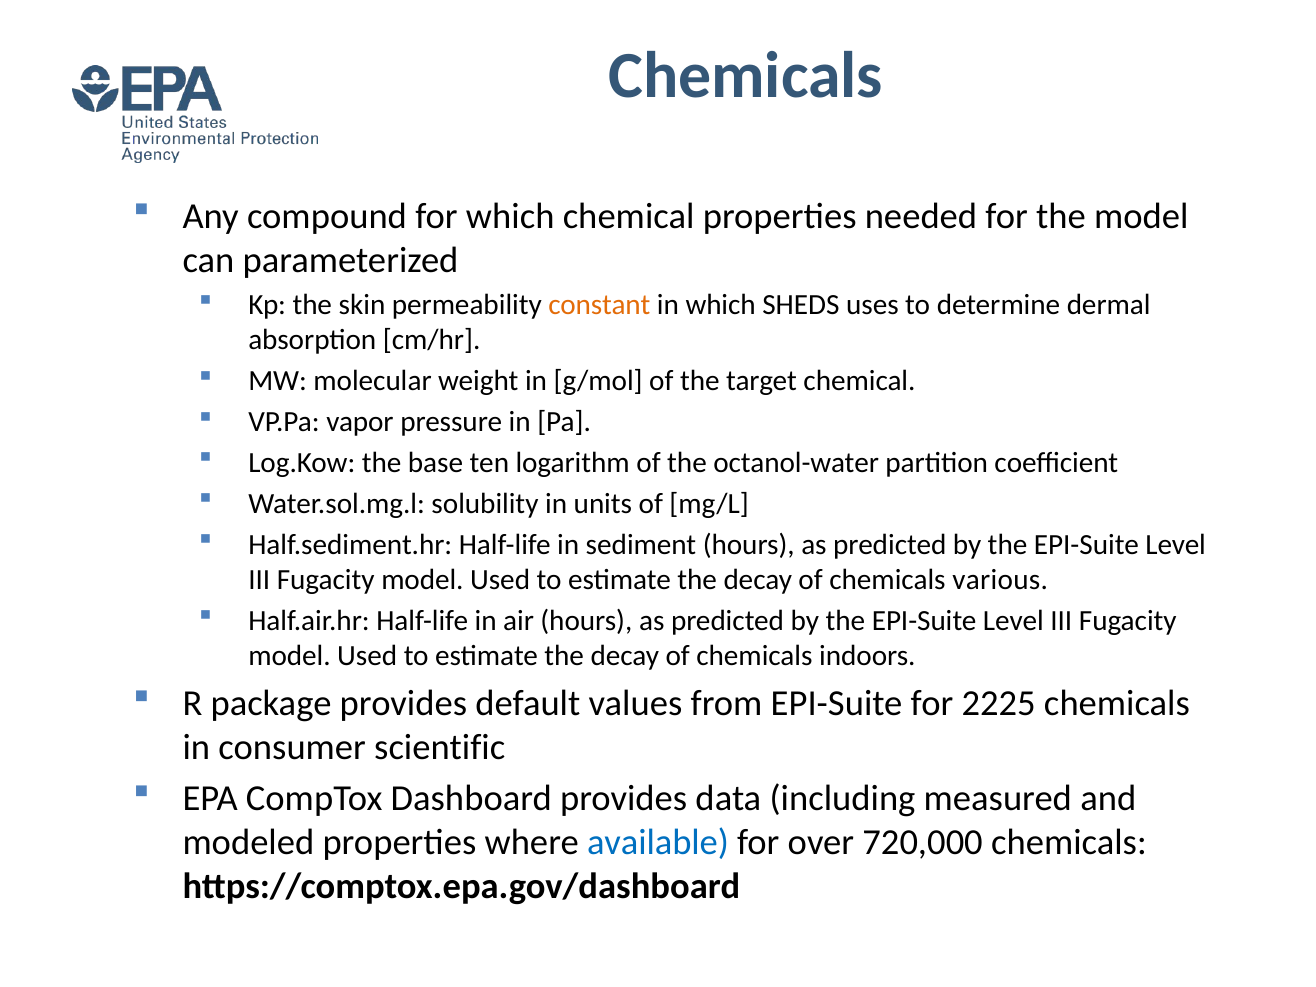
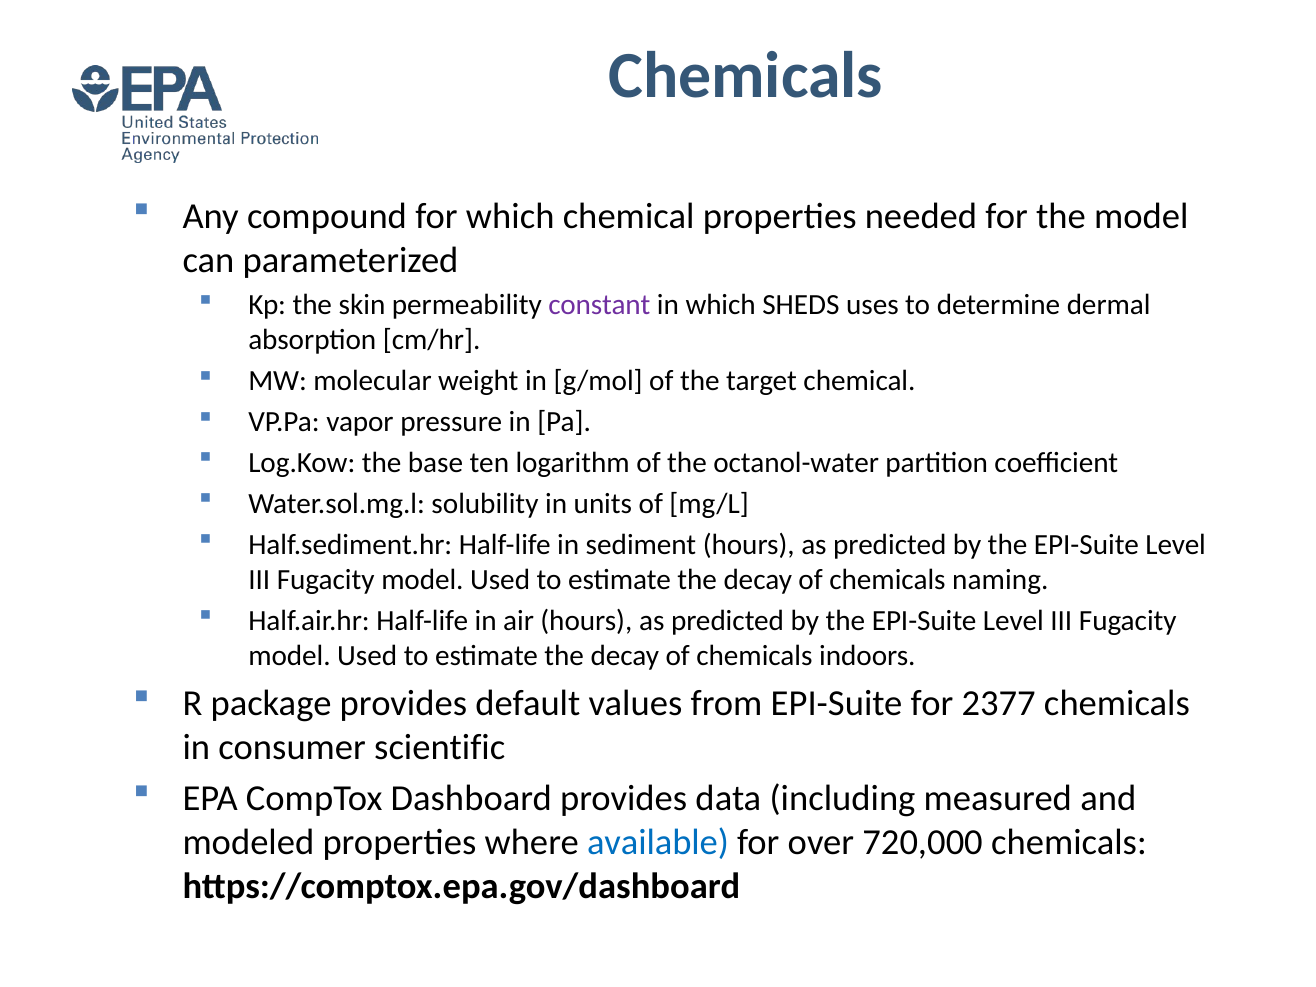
constant colour: orange -> purple
various: various -> naming
2225: 2225 -> 2377
